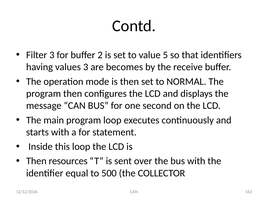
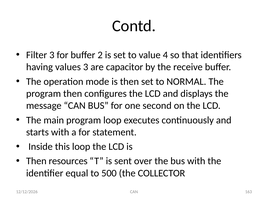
5: 5 -> 4
becomes: becomes -> capacitor
